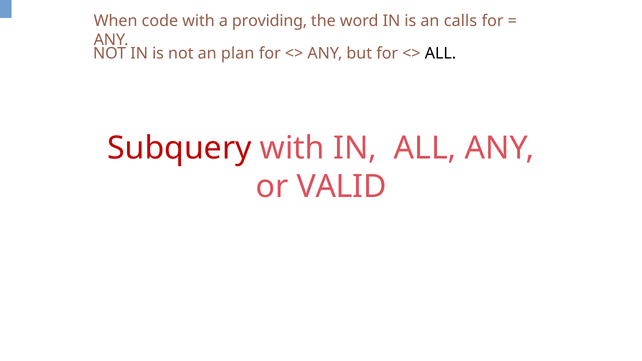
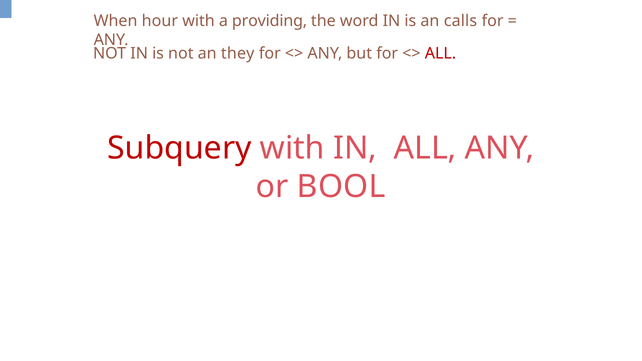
code: code -> hour
plan: plan -> they
ALL at (440, 53) colour: black -> red
VALID: VALID -> BOOL
